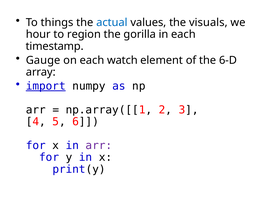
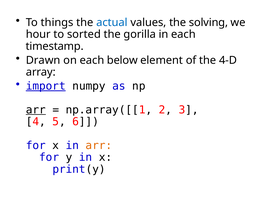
visuals: visuals -> solving
region: region -> sorted
Gauge: Gauge -> Drawn
watch: watch -> below
6-D: 6-D -> 4-D
arr at (36, 110) underline: none -> present
arr at (99, 146) colour: purple -> orange
